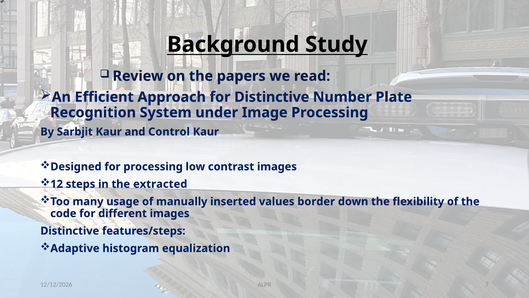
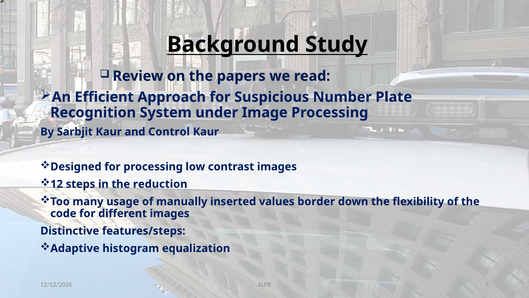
for Distinctive: Distinctive -> Suspicious
extracted: extracted -> reduction
